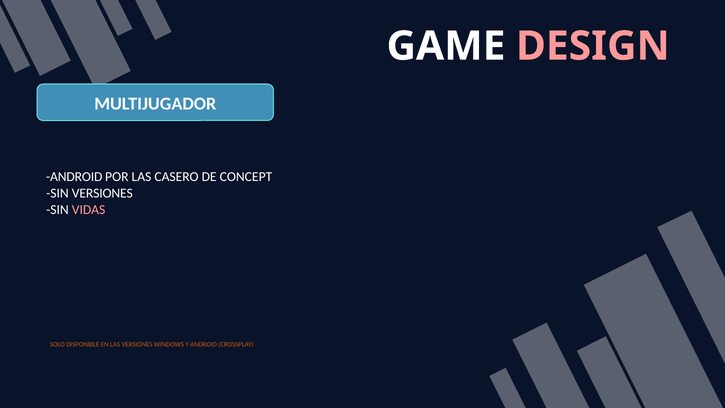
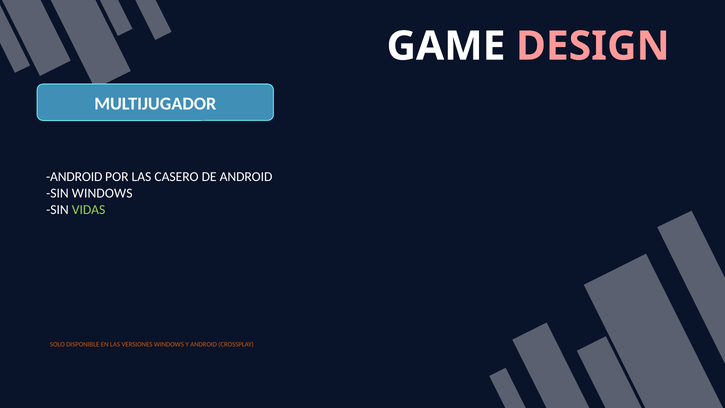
DE CONCEPT: CONCEPT -> ANDROID
SIN VERSIONES: VERSIONES -> WINDOWS
VIDAS colour: pink -> light green
